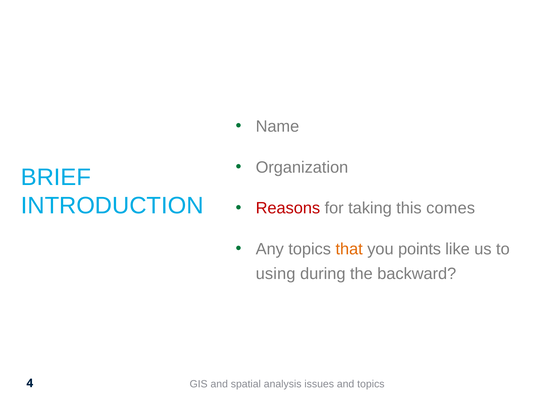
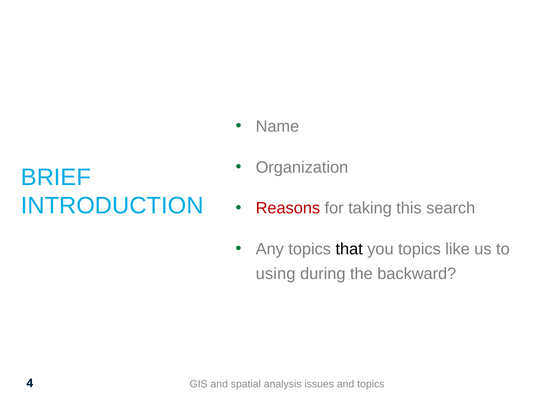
comes: comes -> search
that colour: orange -> black
you points: points -> topics
